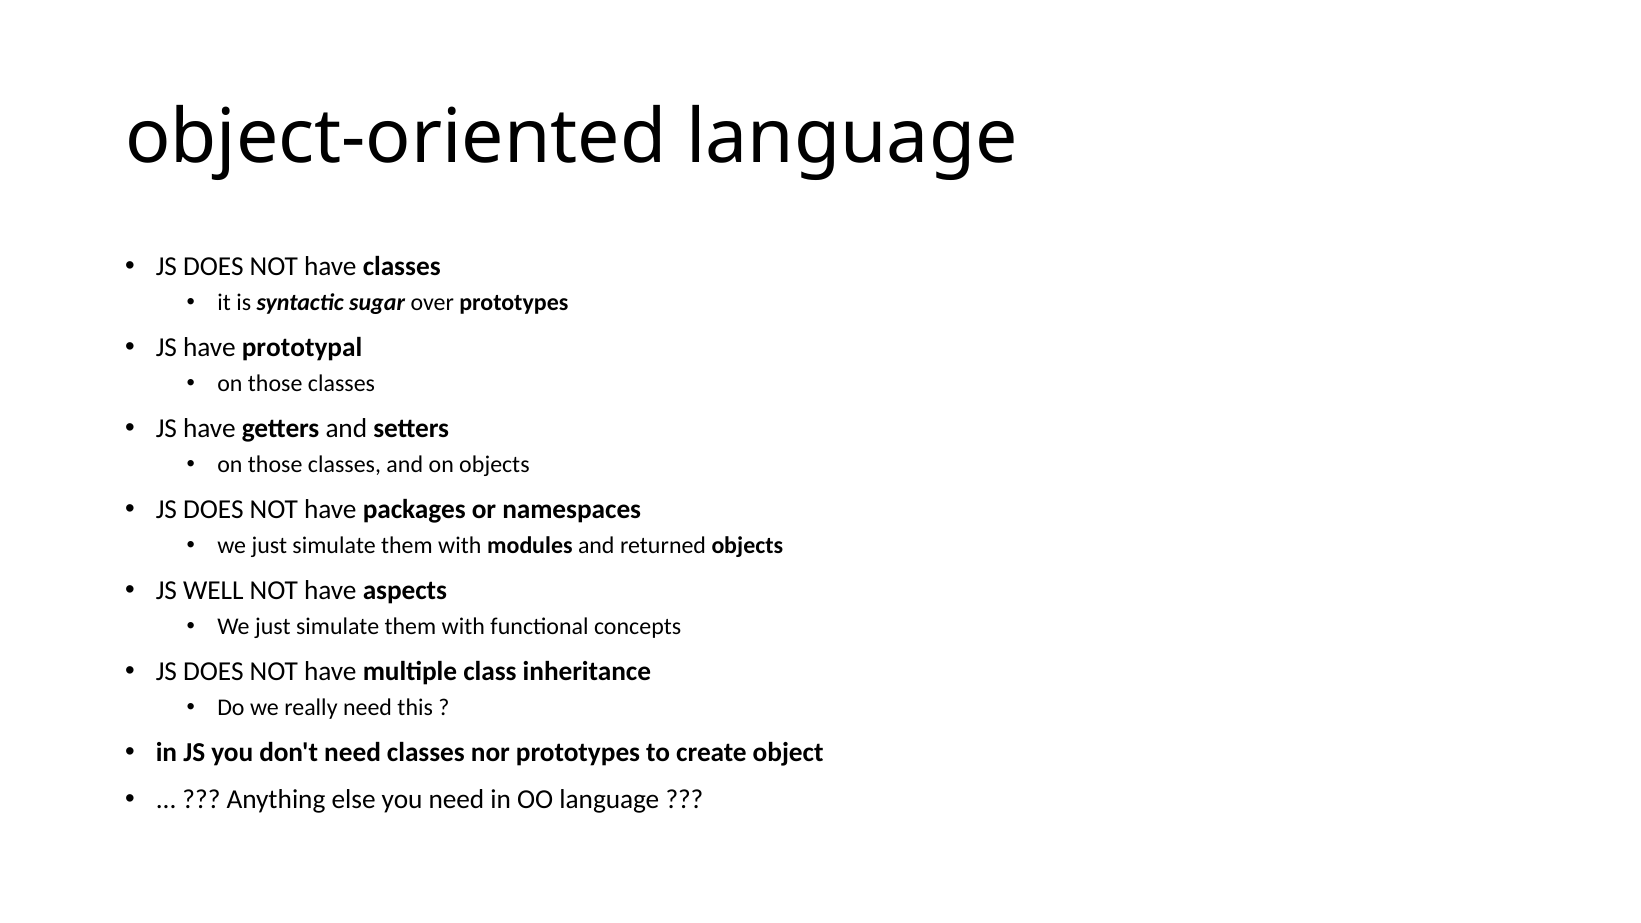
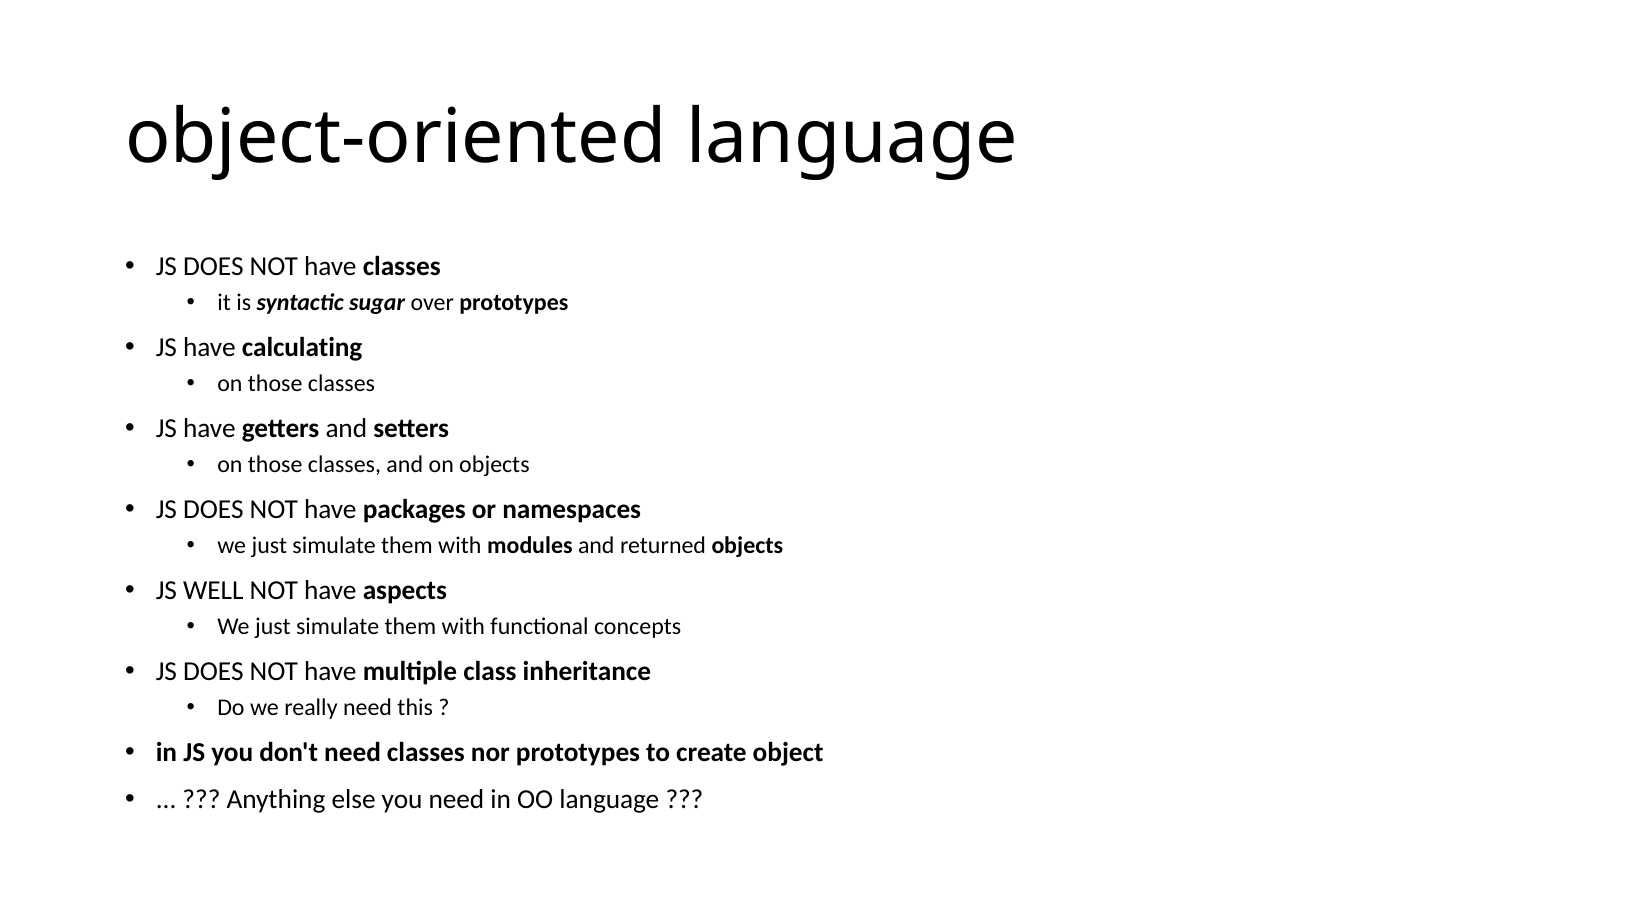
prototypal: prototypal -> calculating
